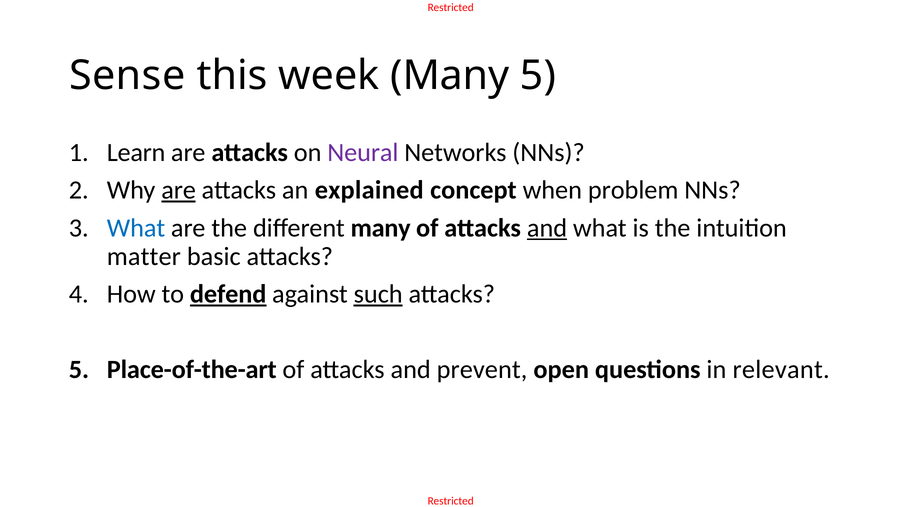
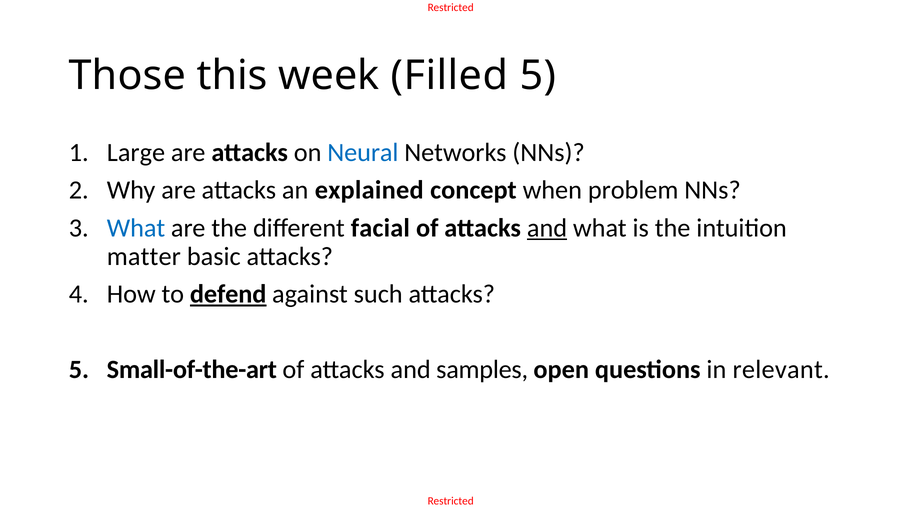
Sense: Sense -> Those
week Many: Many -> Filled
Learn: Learn -> Large
Neural colour: purple -> blue
are at (179, 190) underline: present -> none
different many: many -> facial
such underline: present -> none
Place-of-the-art: Place-of-the-art -> Small-of-the-art
prevent: prevent -> samples
